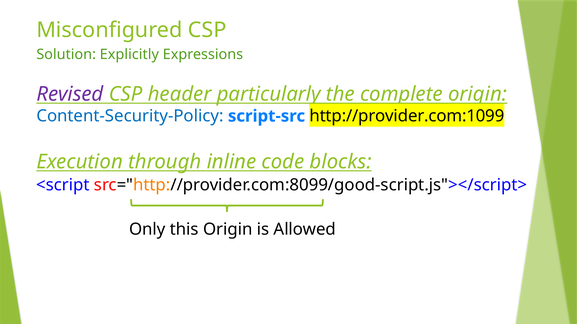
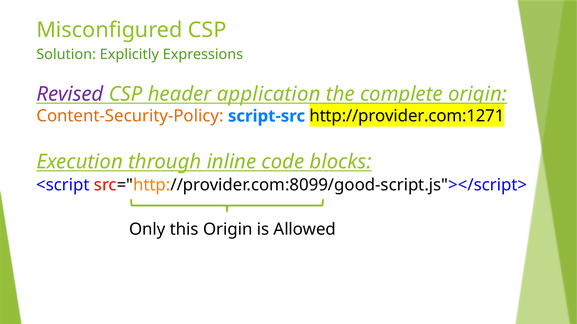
particularly: particularly -> application
Content-Security-Policy colour: blue -> orange
http://provider.com:1099: http://provider.com:1099 -> http://provider.com:1271
